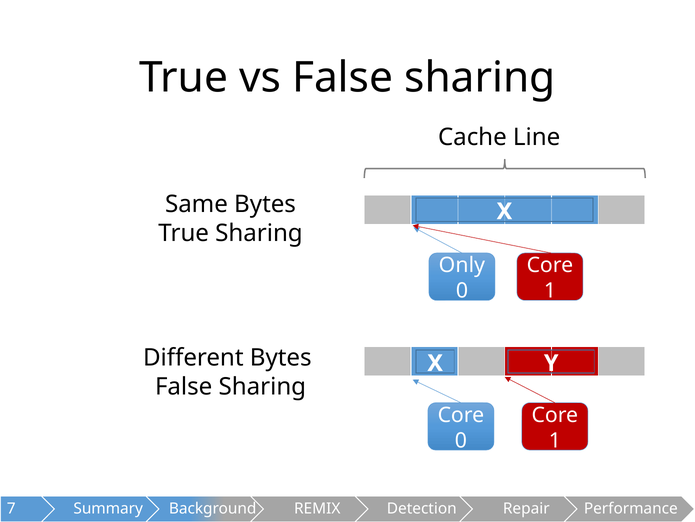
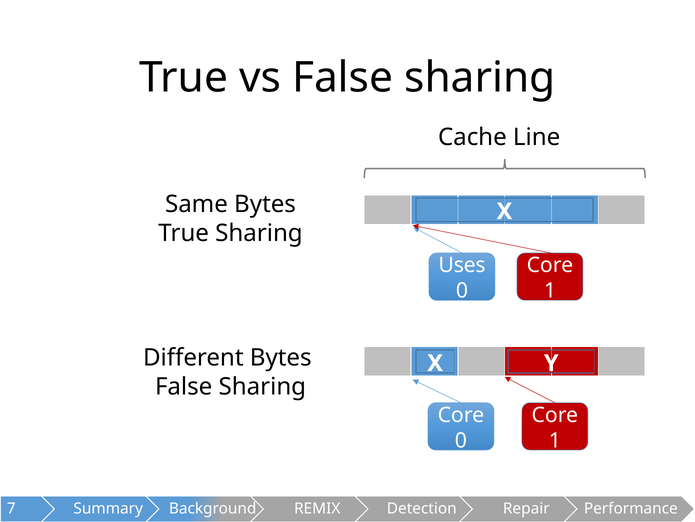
Only: Only -> Uses
